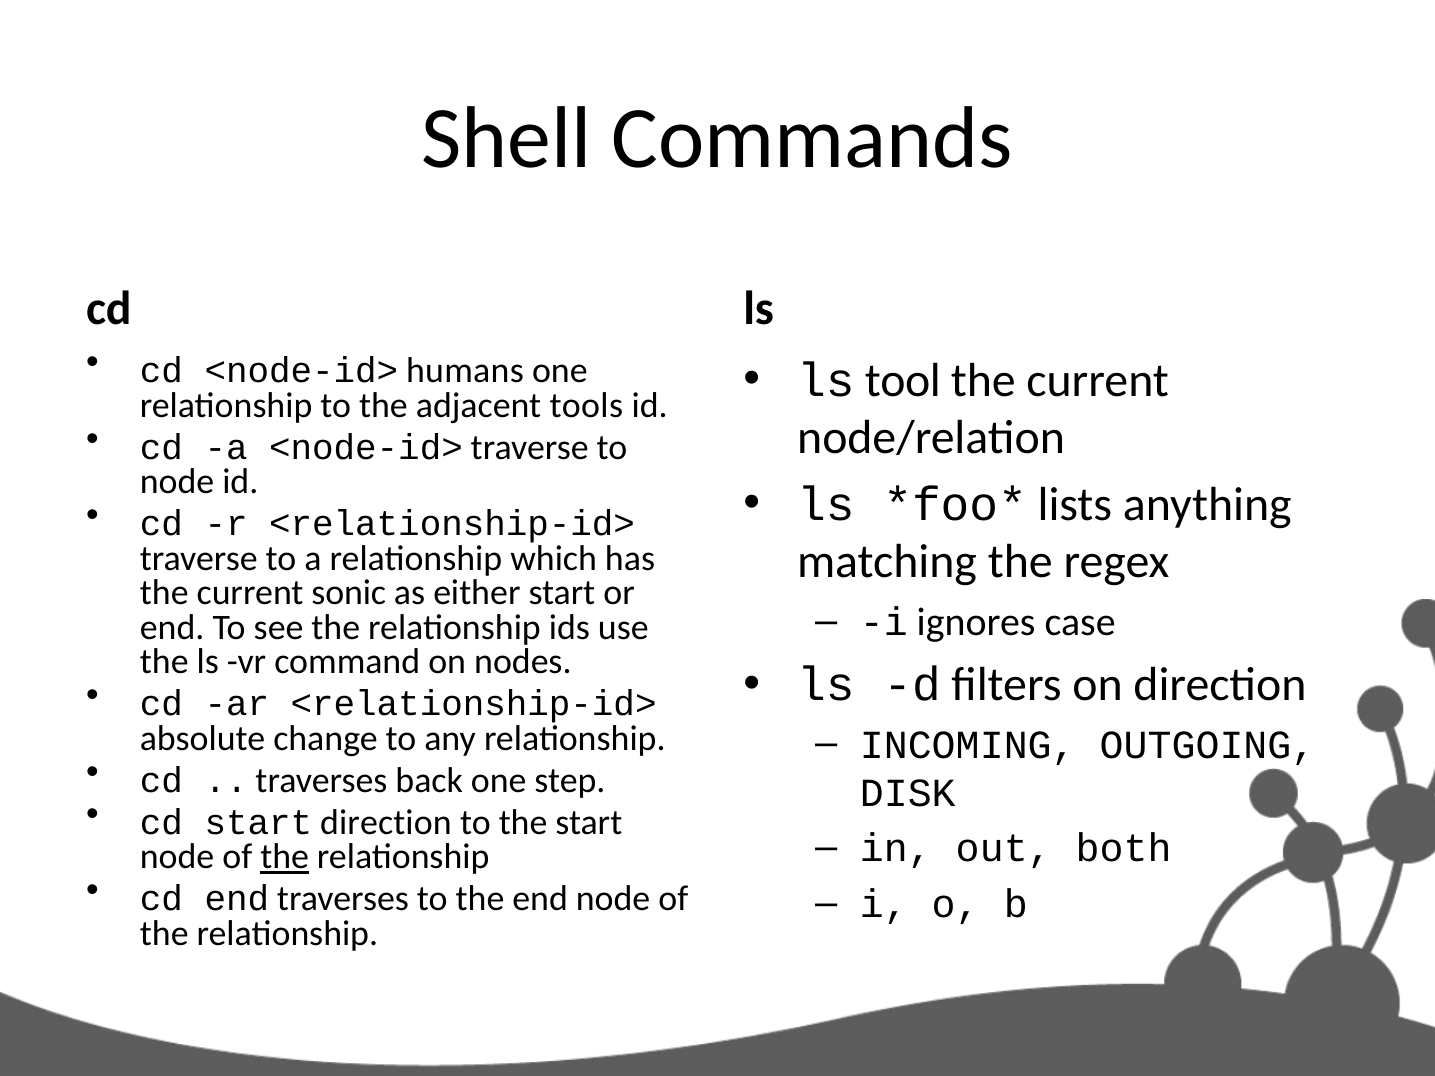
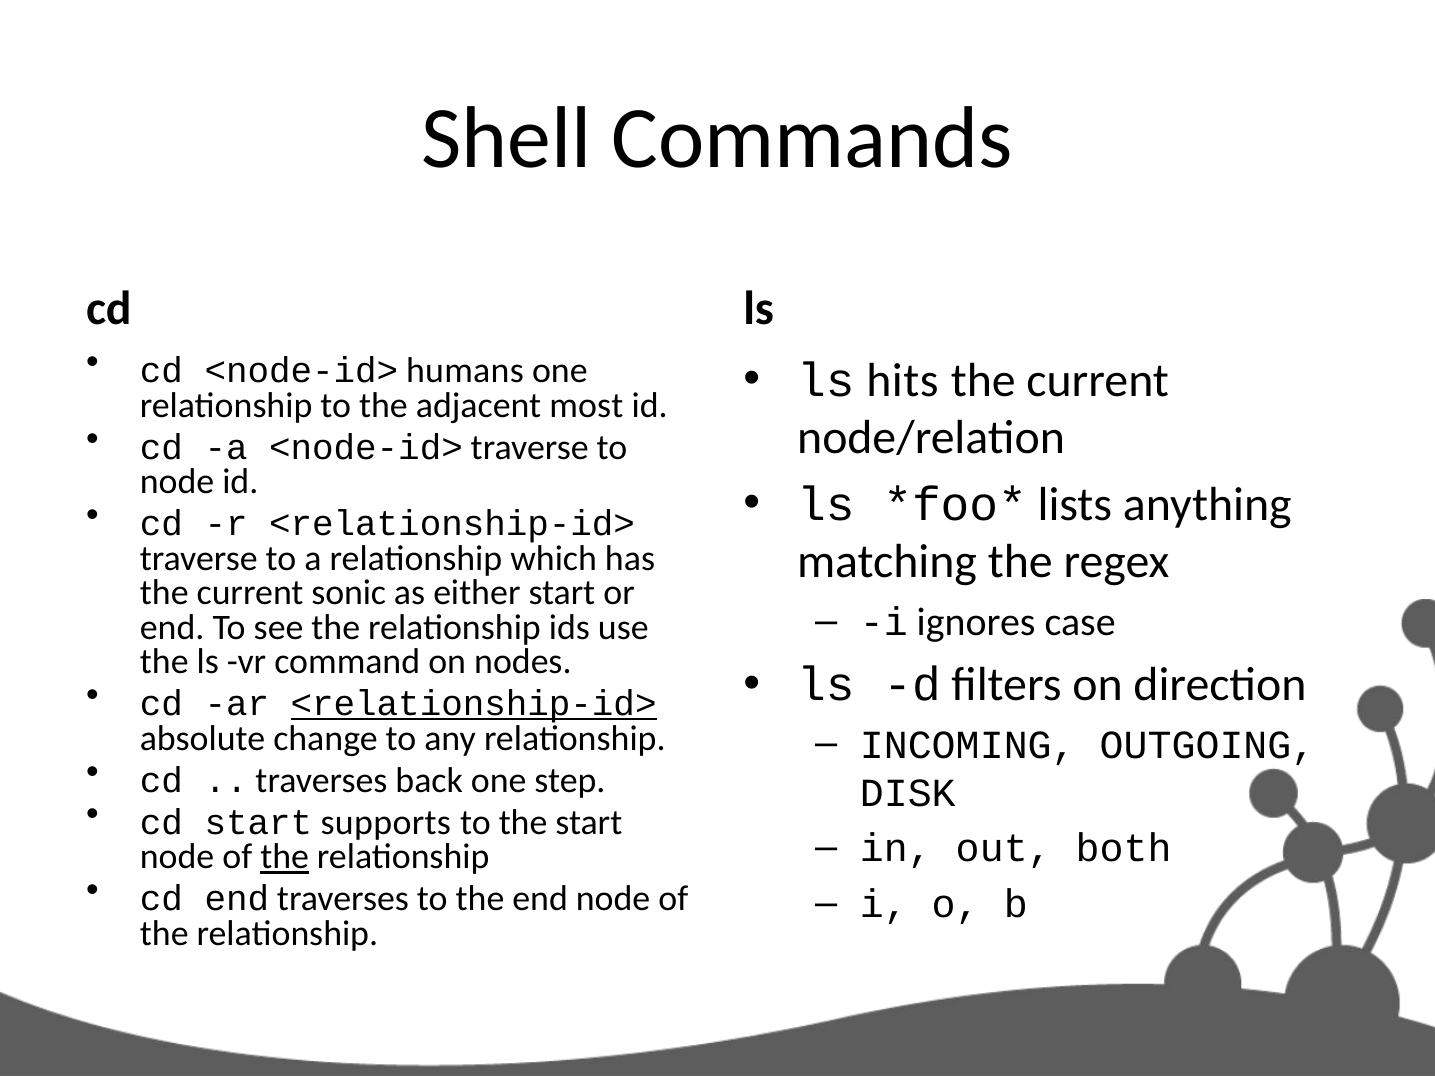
tool: tool -> hits
tools: tools -> most
<relationship-id> at (474, 704) underline: none -> present
start direction: direction -> supports
